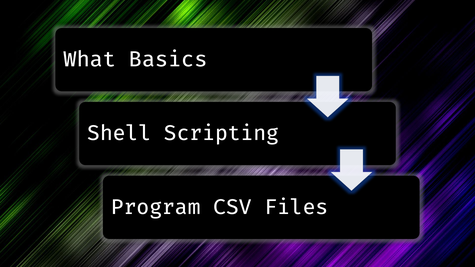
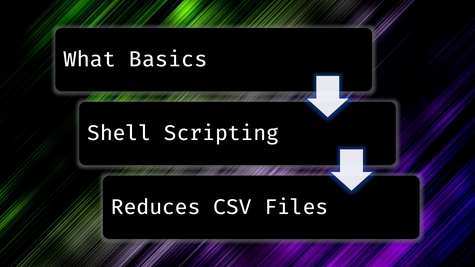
Program: Program -> Reduces
